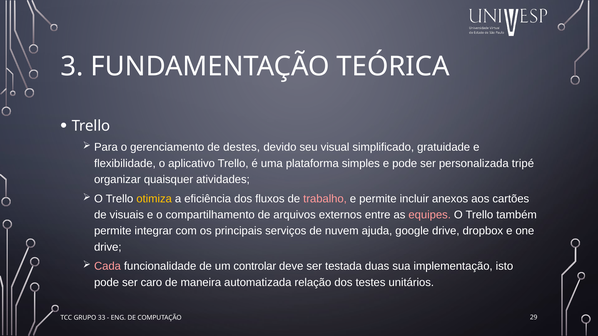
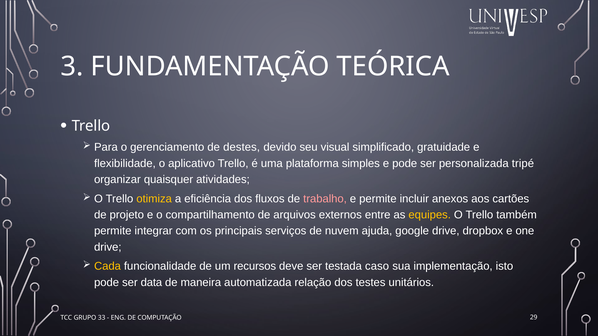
visuais: visuais -> projeto
equipes colour: pink -> yellow
Cada colour: pink -> yellow
controlar: controlar -> recursos
duas: duas -> caso
caro: caro -> data
